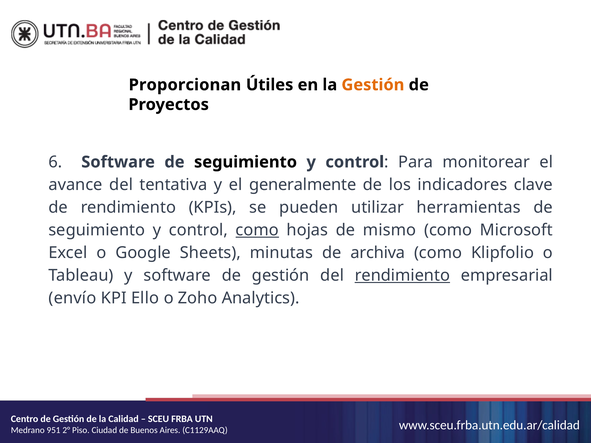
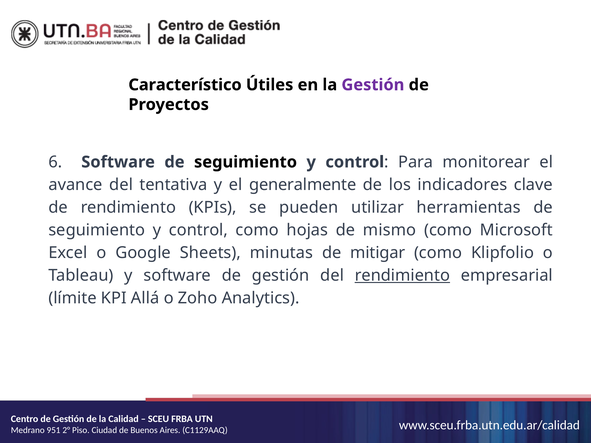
Proporcionan: Proporcionan -> Característico
Gestión at (373, 85) colour: orange -> purple
como at (257, 230) underline: present -> none
archiva: archiva -> mitigar
envío: envío -> límite
Ello: Ello -> Allá
